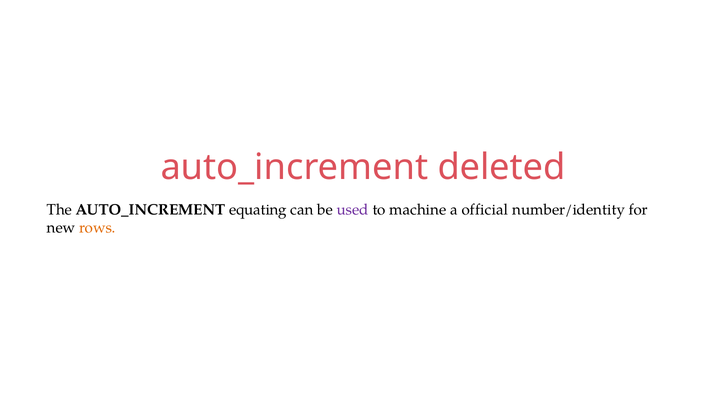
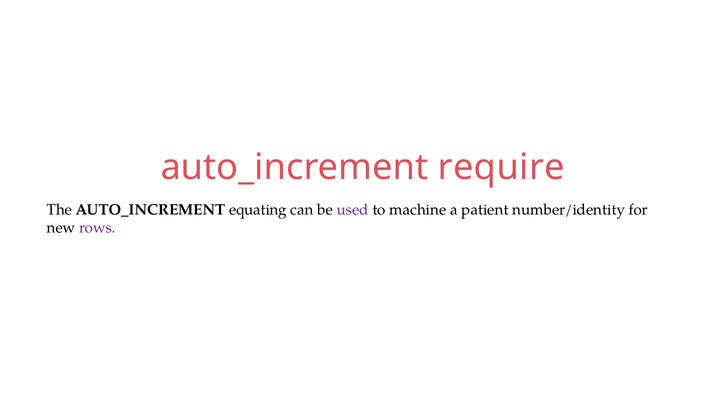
deleted: deleted -> require
official: official -> patient
rows colour: orange -> purple
